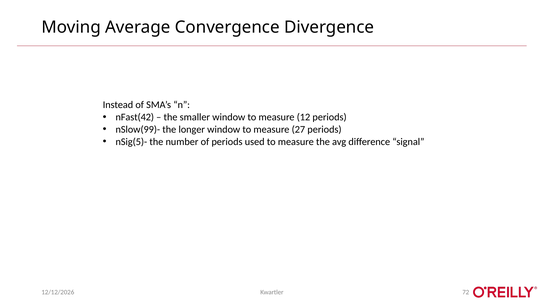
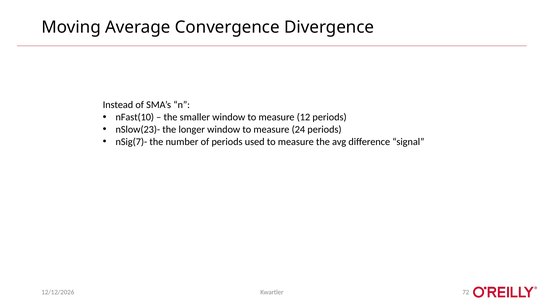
nFast(42: nFast(42 -> nFast(10
nSlow(99)-: nSlow(99)- -> nSlow(23)-
27: 27 -> 24
nSig(5)-: nSig(5)- -> nSig(7)-
